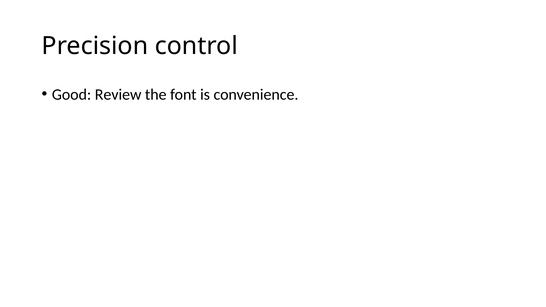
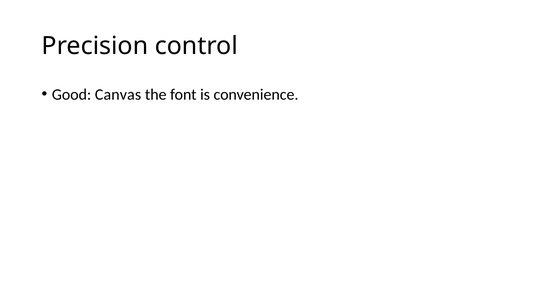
Review: Review -> Canvas
